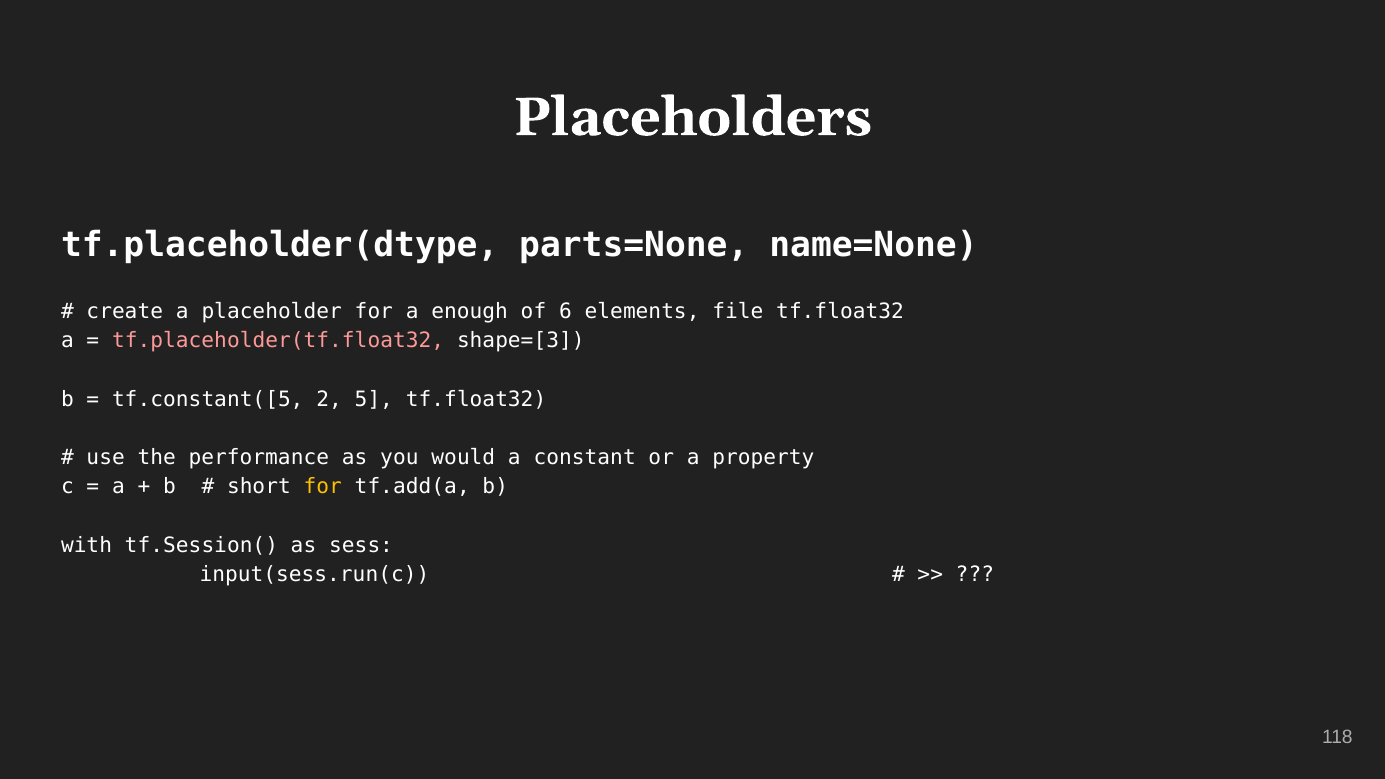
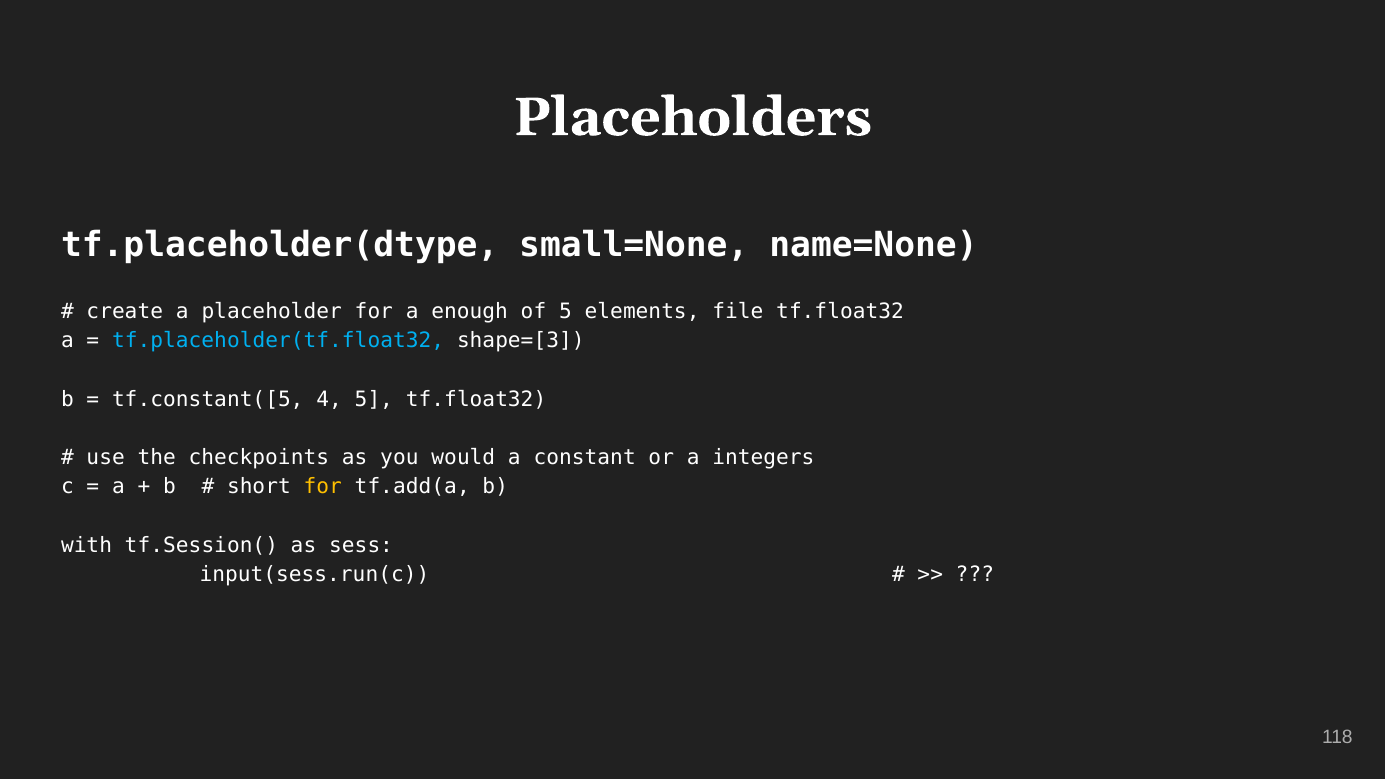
parts=None: parts=None -> small=None
of 6: 6 -> 5
tf.placeholder(tf.float32 colour: pink -> light blue
2: 2 -> 4
performance: performance -> checkpoints
property: property -> integers
